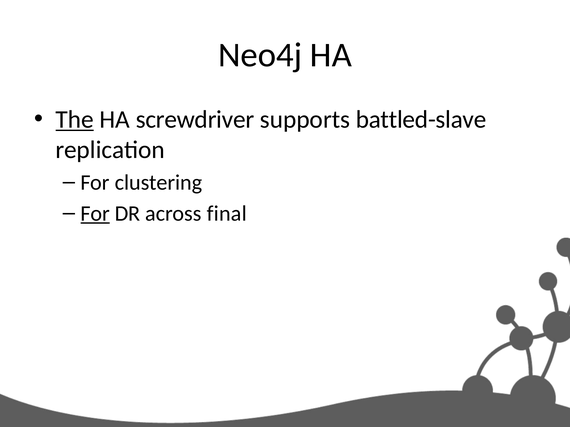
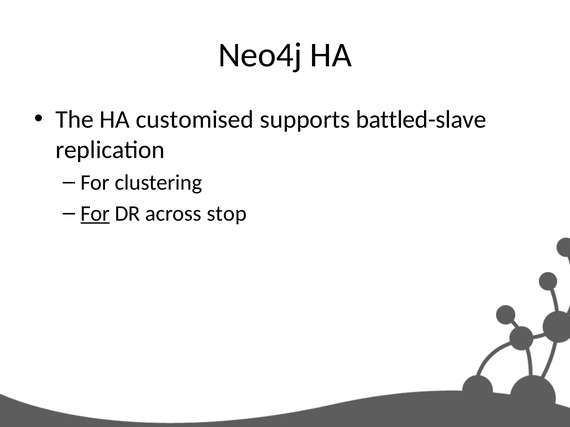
The underline: present -> none
screwdriver: screwdriver -> customised
final: final -> stop
